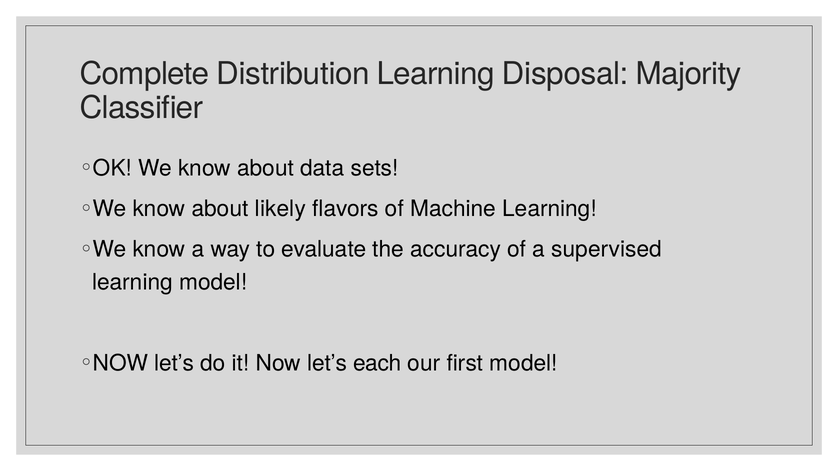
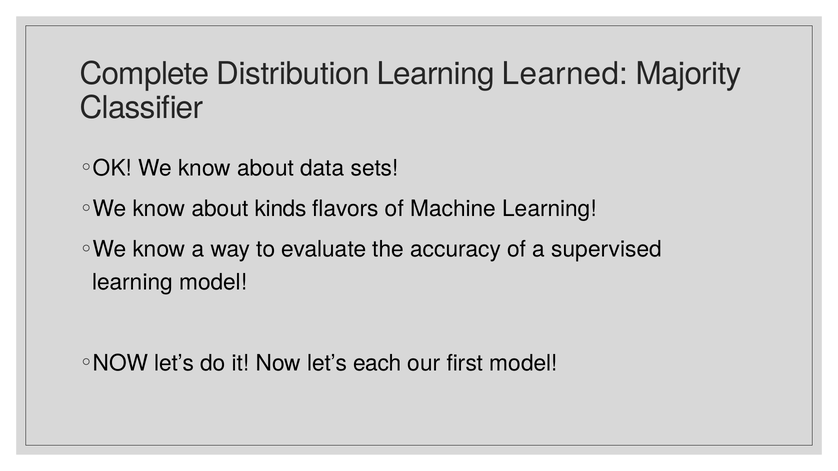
Disposal: Disposal -> Learned
likely: likely -> kinds
